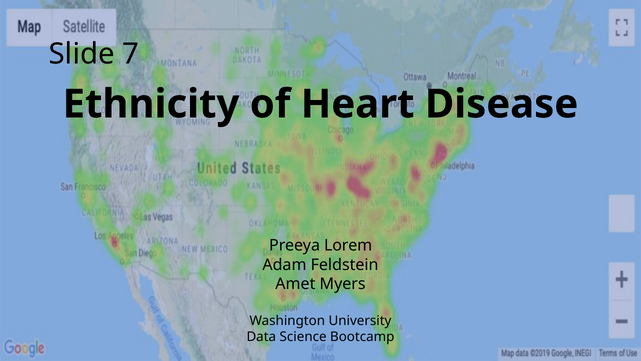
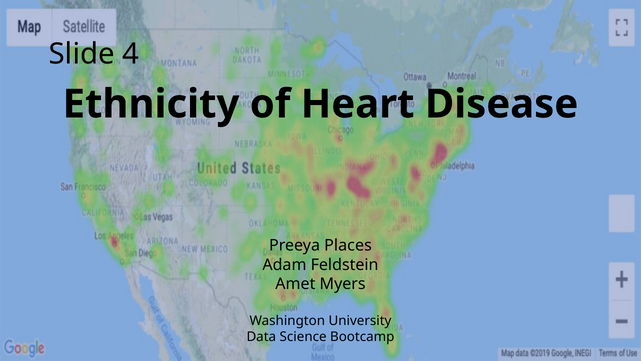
7: 7 -> 4
Lorem: Lorem -> Places
